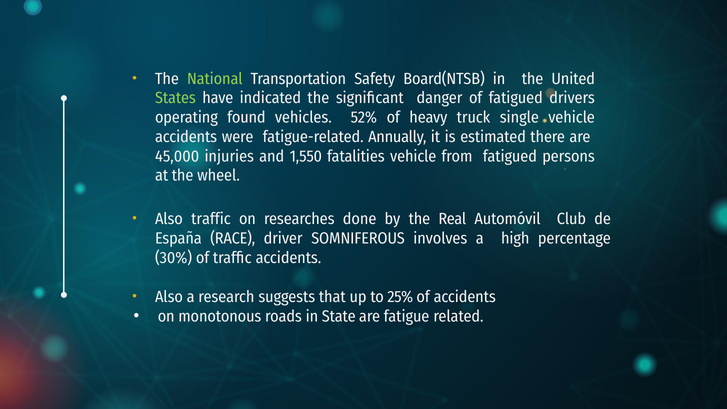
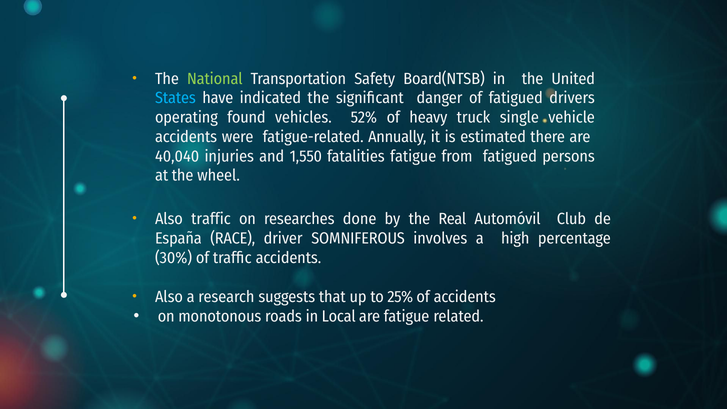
States colour: light green -> light blue
45,000: 45,000 -> 40,040
fatalities vehicle: vehicle -> fatigue
State: State -> Local
